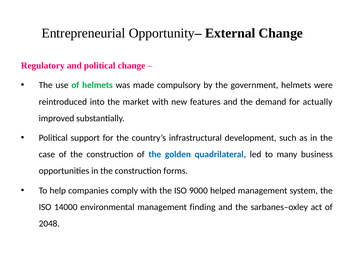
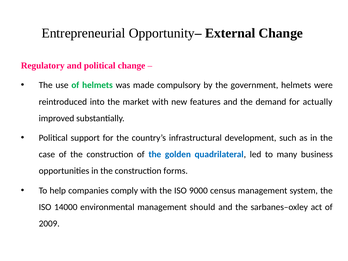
helped: helped -> census
finding: finding -> should
2048: 2048 -> 2009
